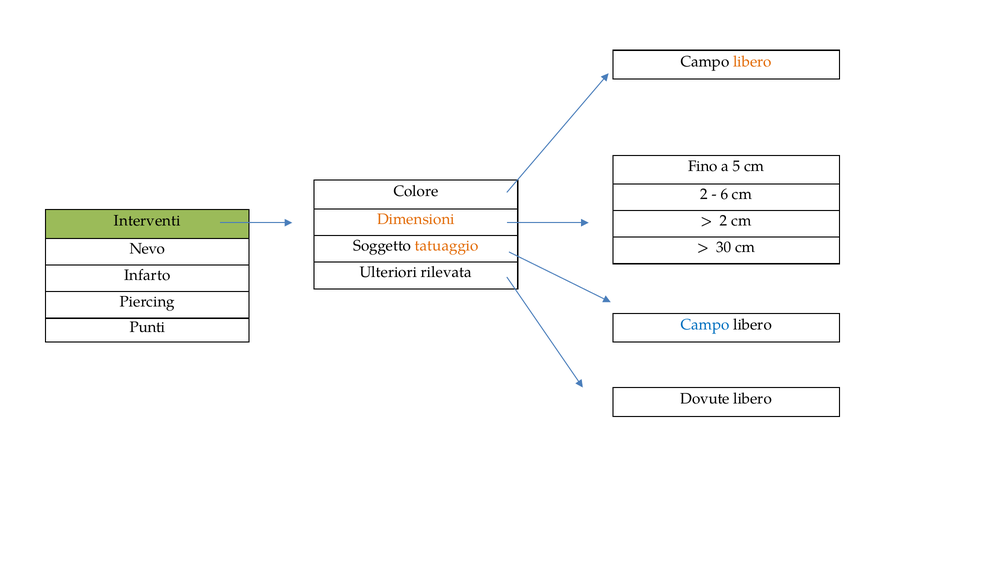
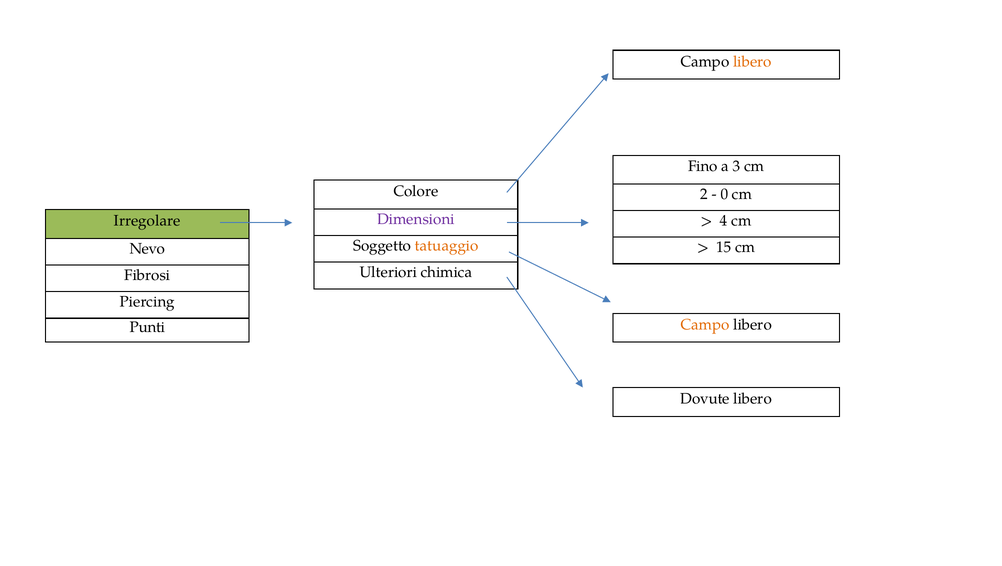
5: 5 -> 3
6: 6 -> 0
Dimensioni colour: orange -> purple
2 at (724, 220): 2 -> 4
Interventi: Interventi -> Irregolare
30: 30 -> 15
rilevata: rilevata -> chimica
Infarto: Infarto -> Fibrosi
Campo at (705, 324) colour: blue -> orange
